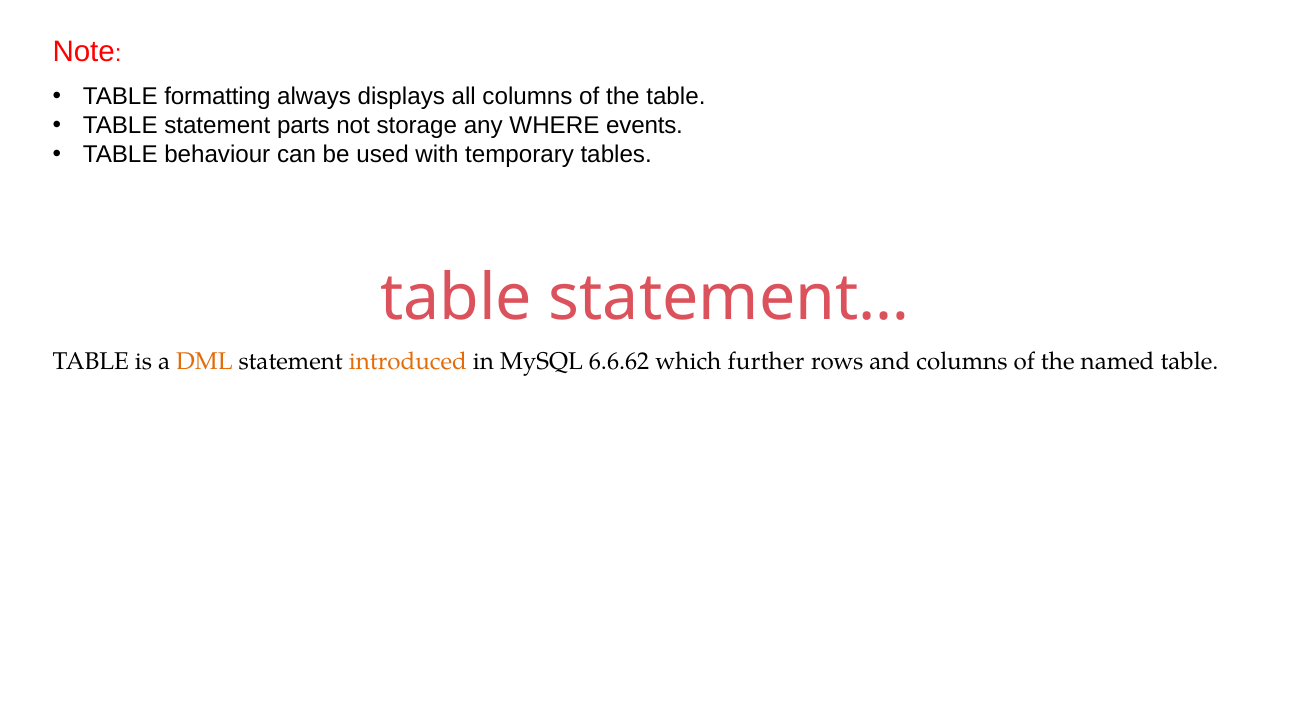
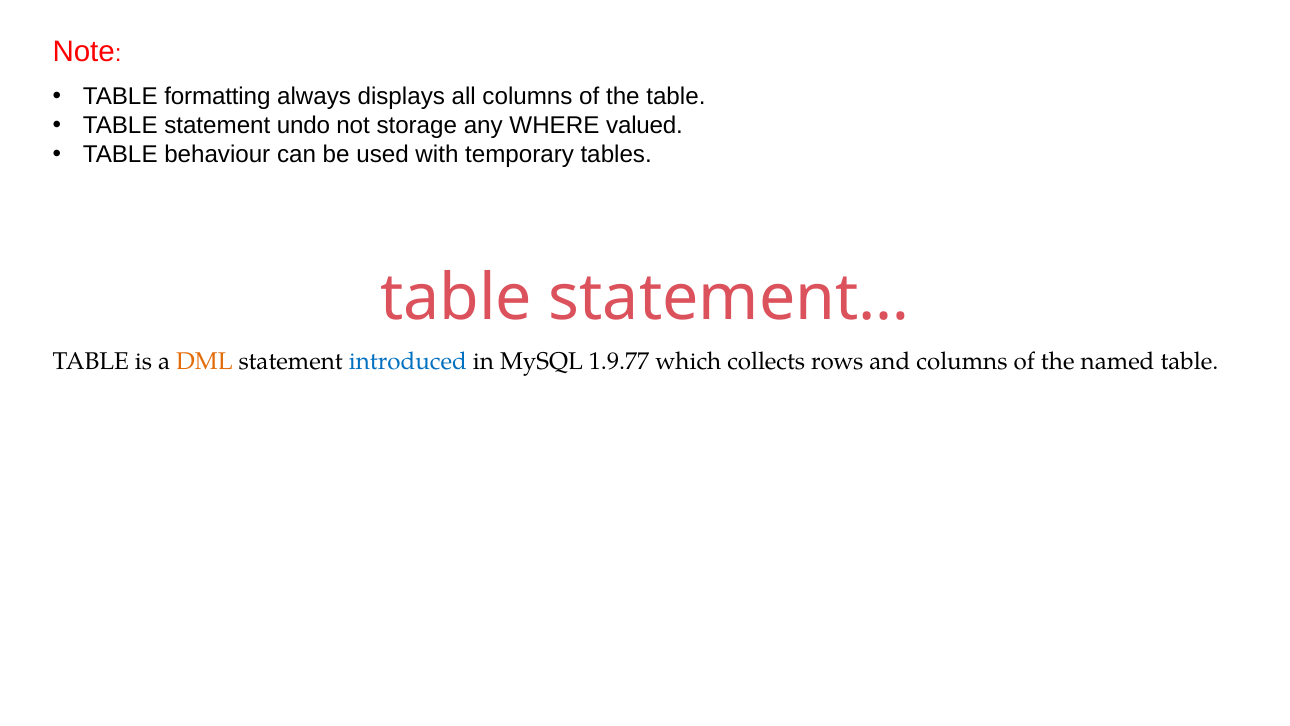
parts: parts -> undo
events: events -> valued
introduced colour: orange -> blue
6.6.62: 6.6.62 -> 1.9.77
further: further -> collects
